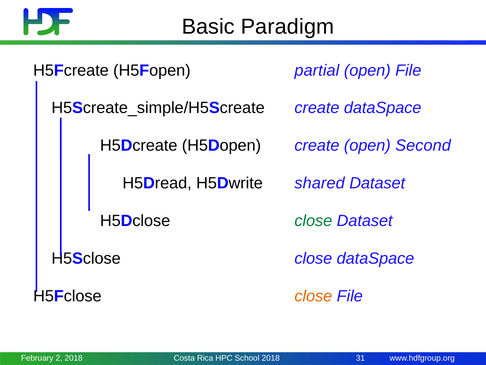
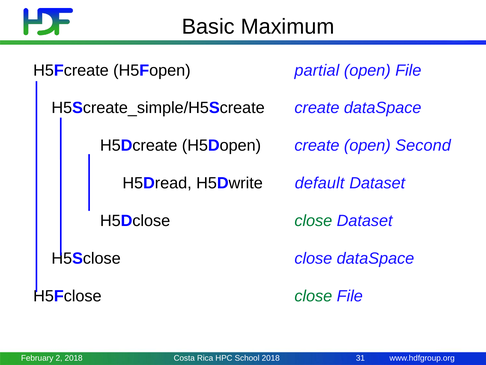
Paradigm: Paradigm -> Maximum
shared: shared -> default
close at (313, 296) colour: orange -> green
